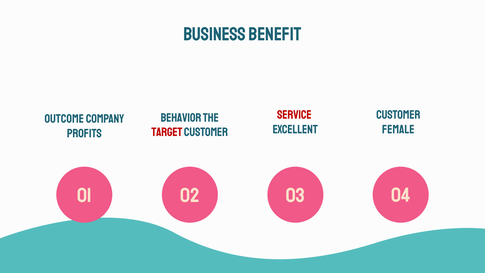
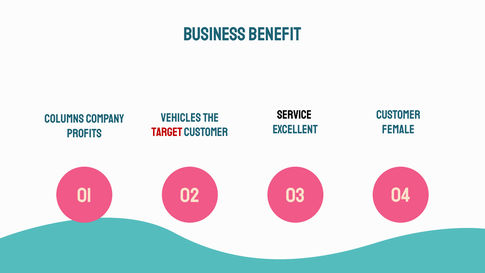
Service colour: red -> black
behavior: behavior -> vehicles
outcome: outcome -> columns
